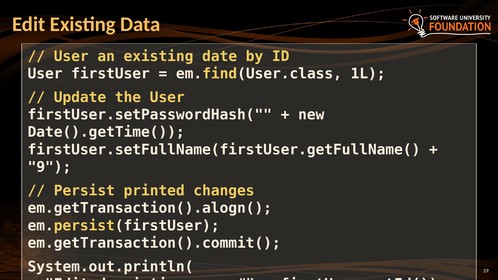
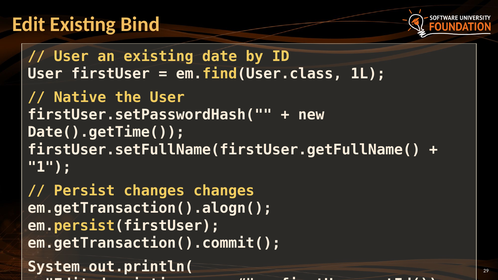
Data: Data -> Bind
Update: Update -> Native
9: 9 -> 1
Persist printed: printed -> changes
